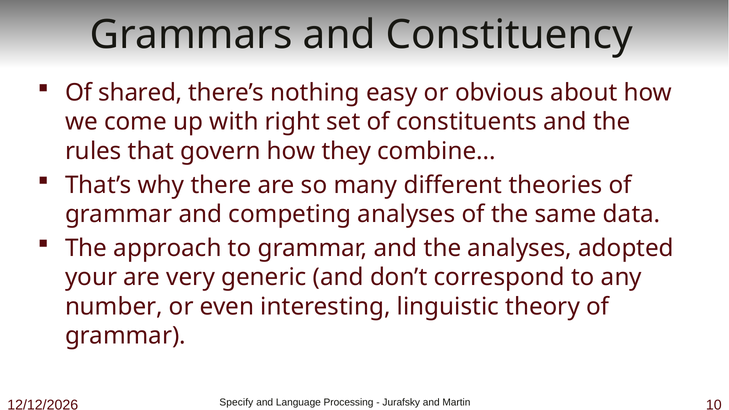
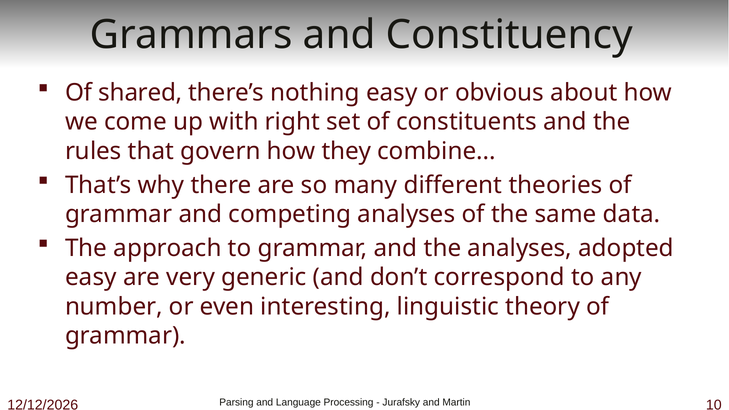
your at (91, 277): your -> easy
Specify: Specify -> Parsing
